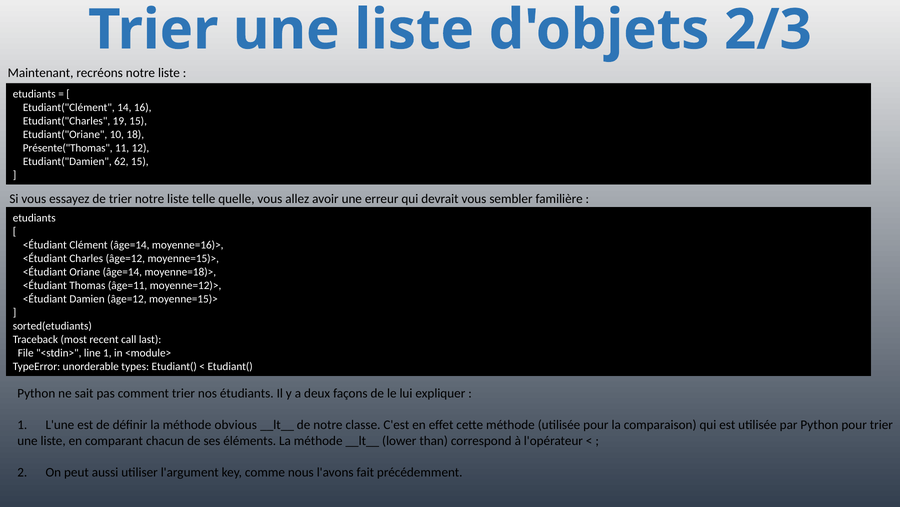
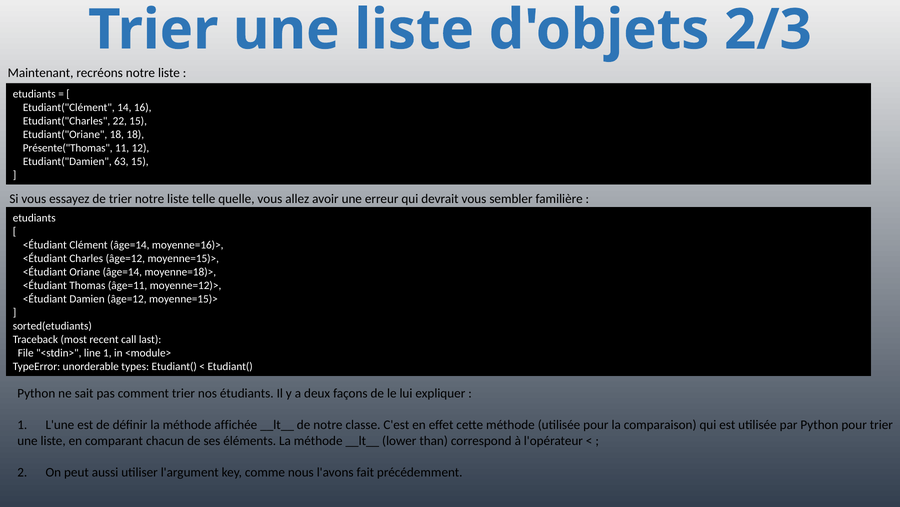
19: 19 -> 22
Etudiant("Oriane 10: 10 -> 18
62: 62 -> 63
obvious: obvious -> affichée
